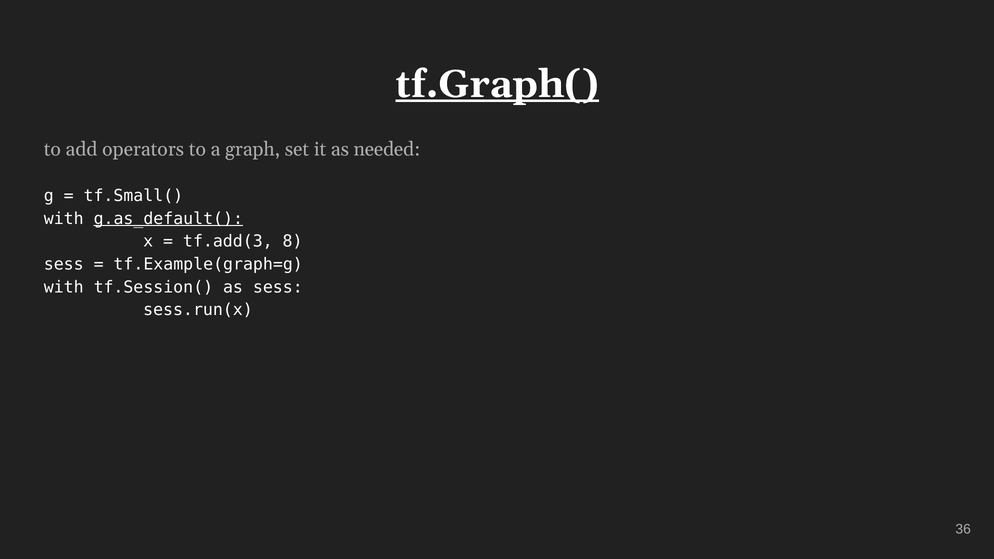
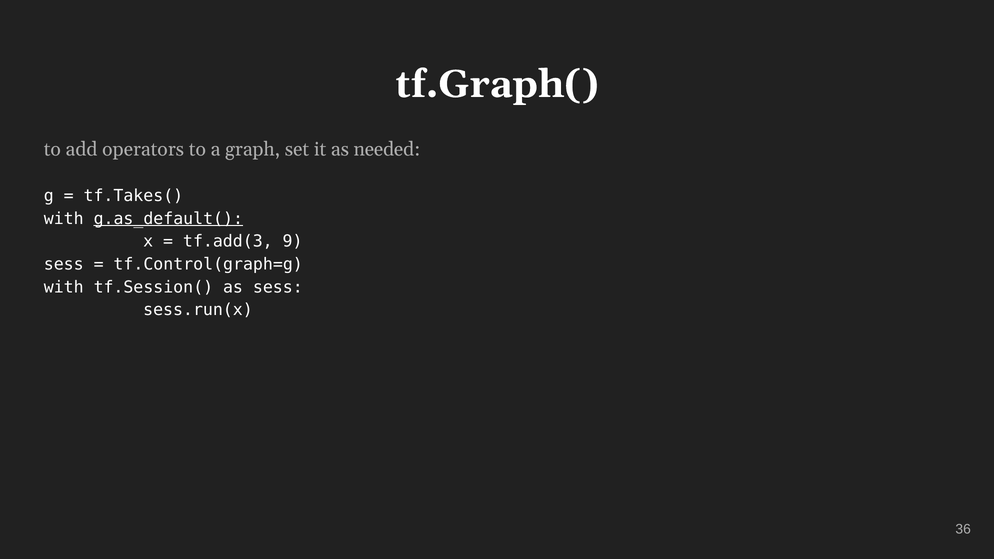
tf.Graph( underline: present -> none
tf.Small(: tf.Small( -> tf.Takes(
8: 8 -> 9
tf.Example(graph=g: tf.Example(graph=g -> tf.Control(graph=g
